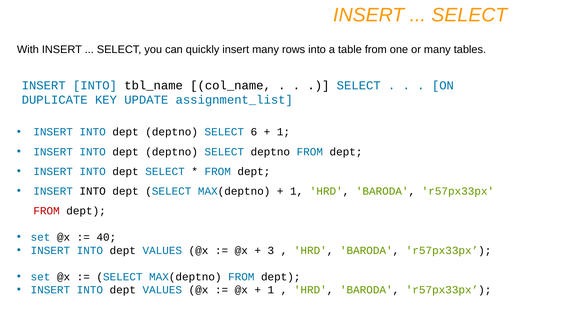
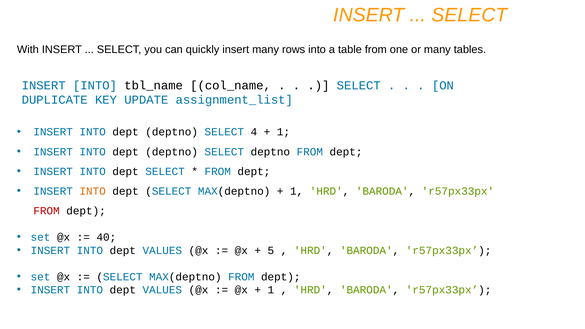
6: 6 -> 4
INTO at (93, 191) colour: black -> orange
3: 3 -> 5
